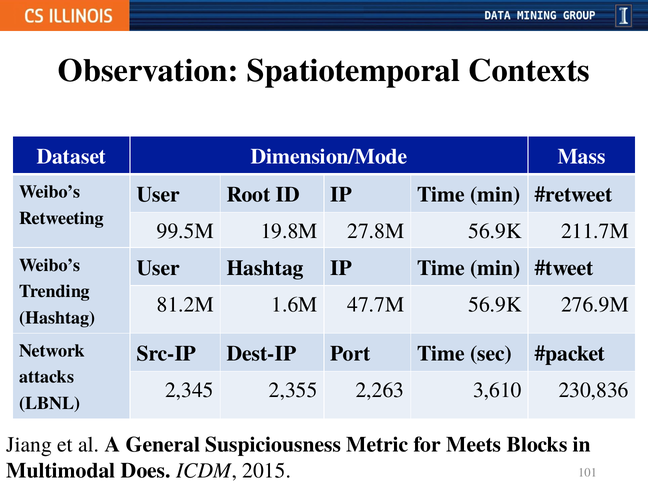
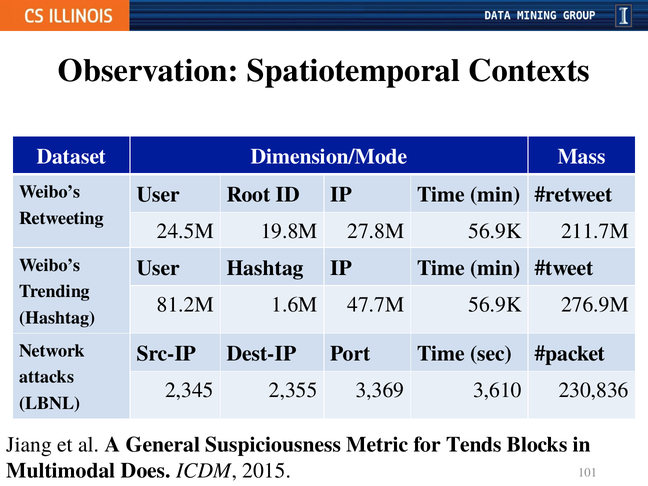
99.5M: 99.5M -> 24.5M
2,263: 2,263 -> 3,369
Meets: Meets -> Tends
